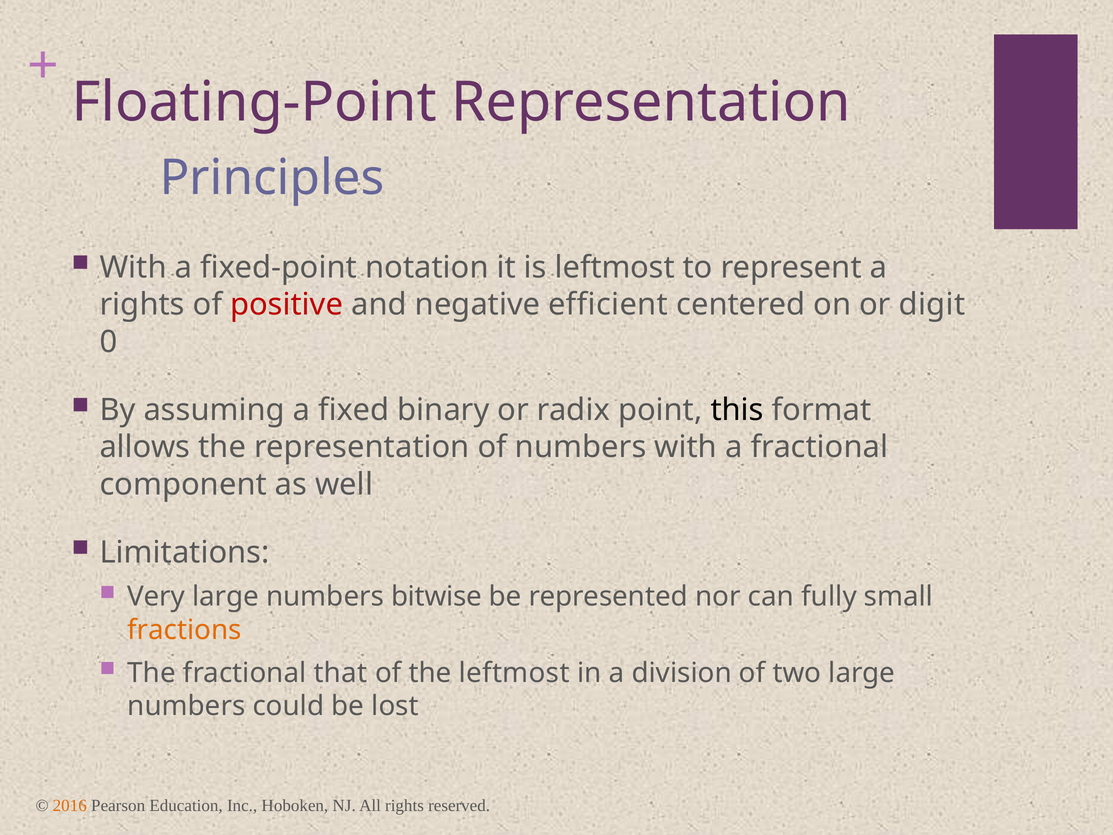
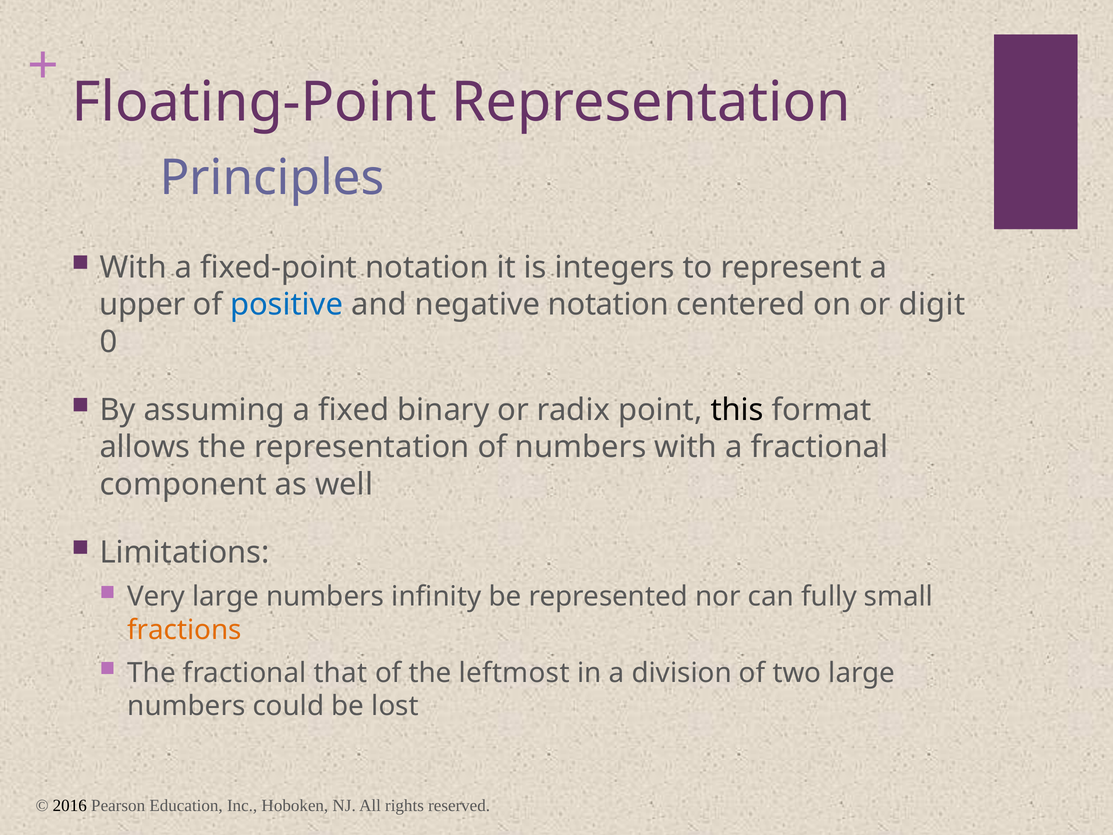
is leftmost: leftmost -> integers
rights at (142, 305): rights -> upper
positive colour: red -> blue
negative efficient: efficient -> notation
bitwise: bitwise -> infinity
2016 colour: orange -> black
